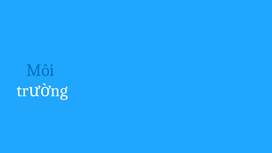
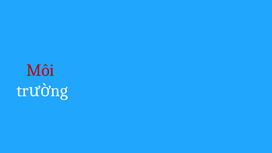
Môi colour: blue -> red
